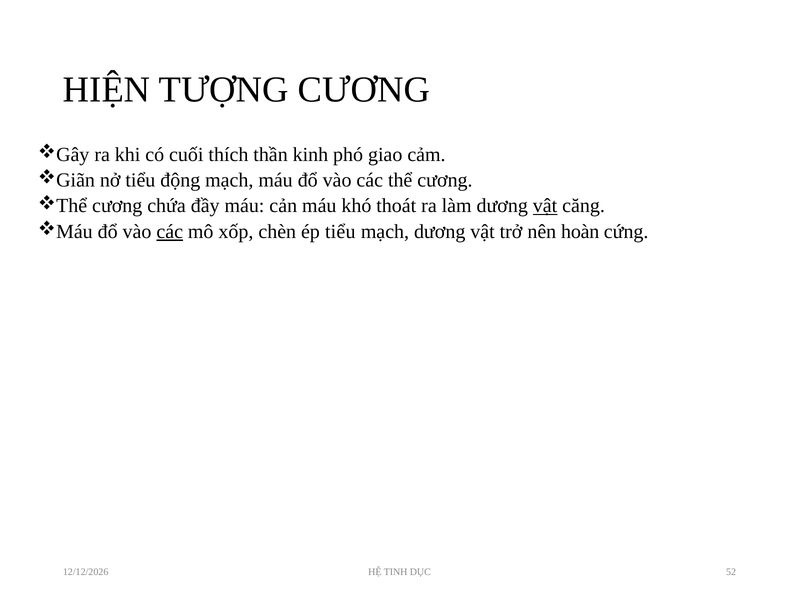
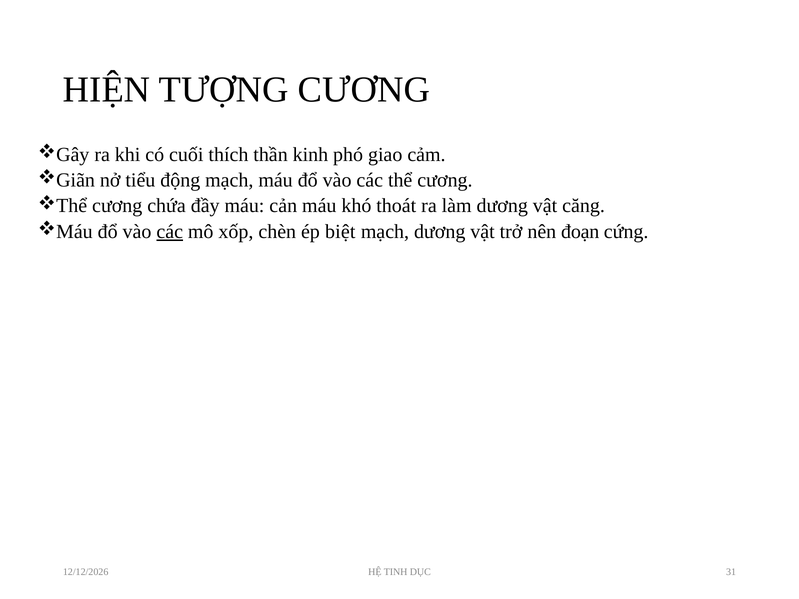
vật at (545, 206) underline: present -> none
ép tiểu: tiểu -> biệt
hoàn: hoàn -> đoạn
52: 52 -> 31
